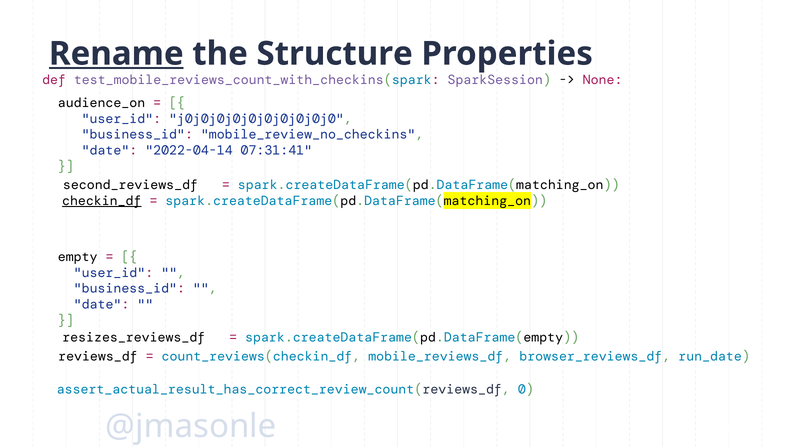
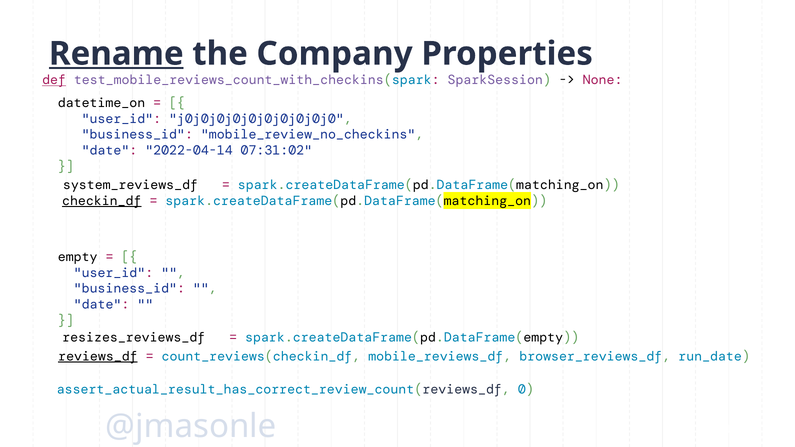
Structure: Structure -> Company
def underline: none -> present
audience_on: audience_on -> datetime_on
07:31:41: 07:31:41 -> 07:31:02
second_reviews_df: second_reviews_df -> system_reviews_df
reviews_df underline: none -> present
